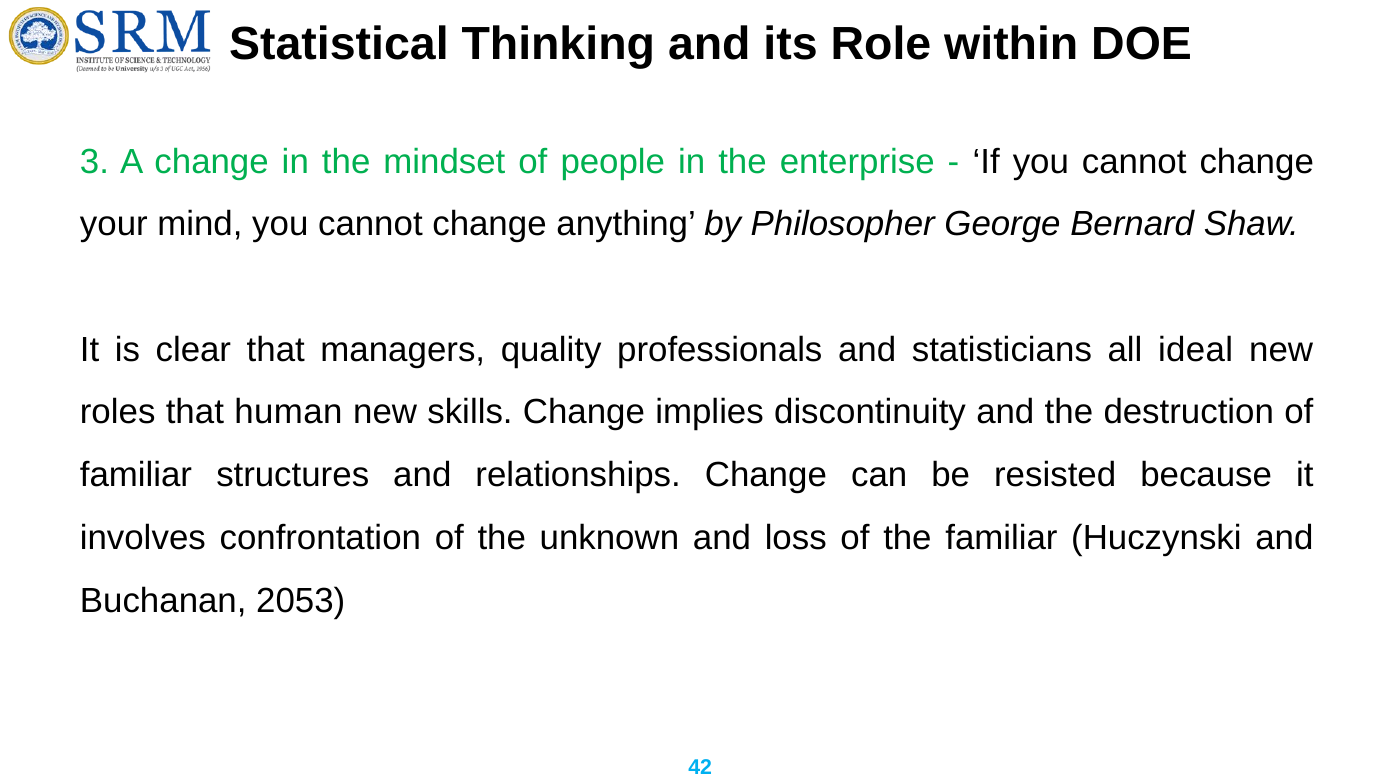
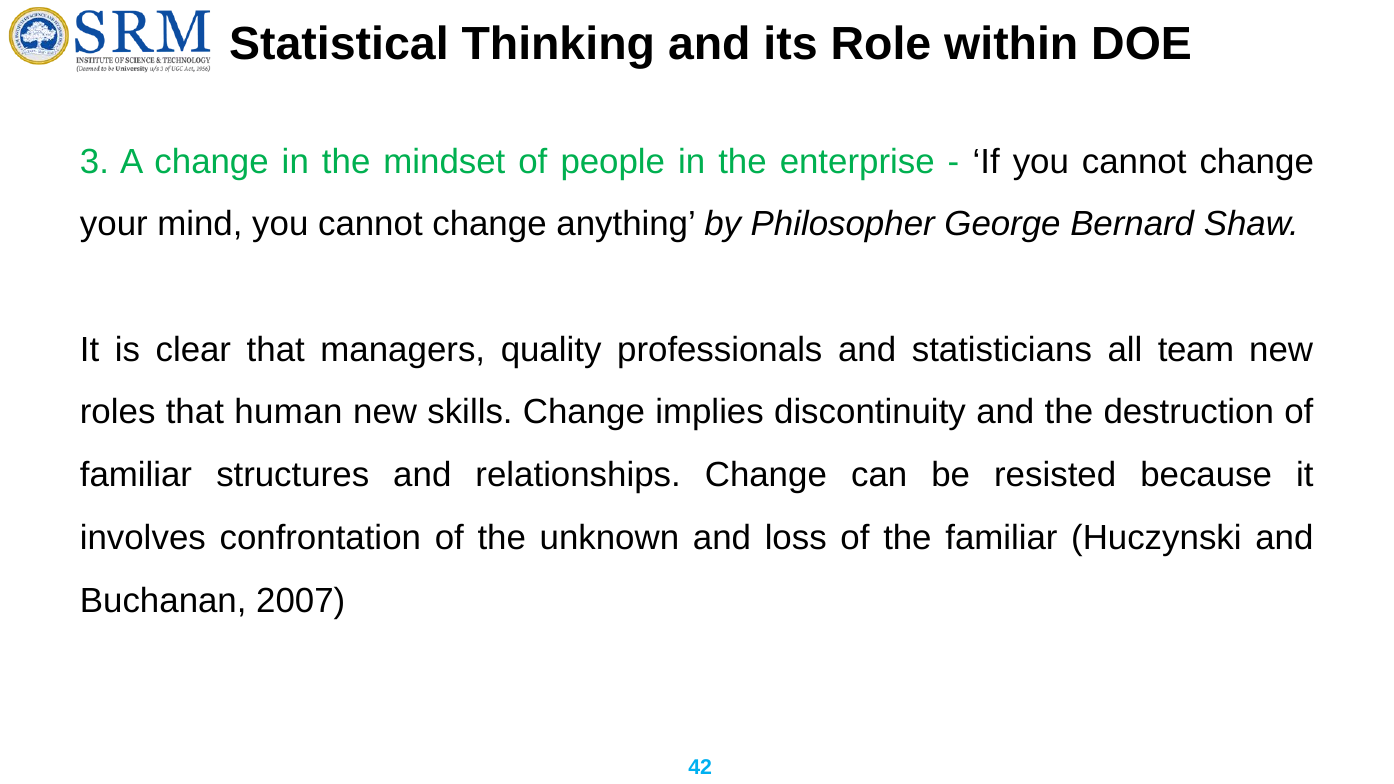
ideal: ideal -> team
2053: 2053 -> 2007
